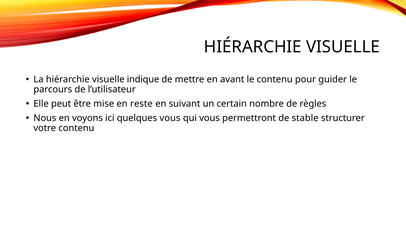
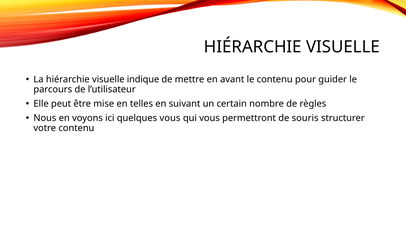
reste: reste -> telles
stable: stable -> souris
